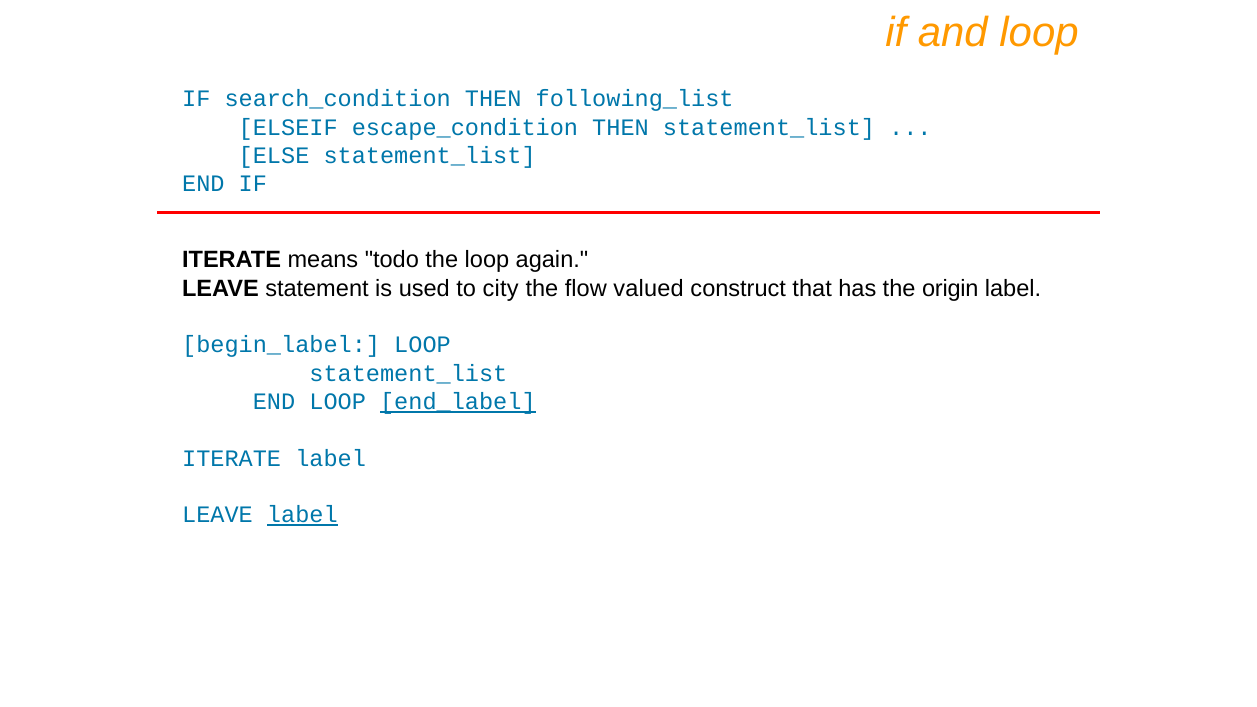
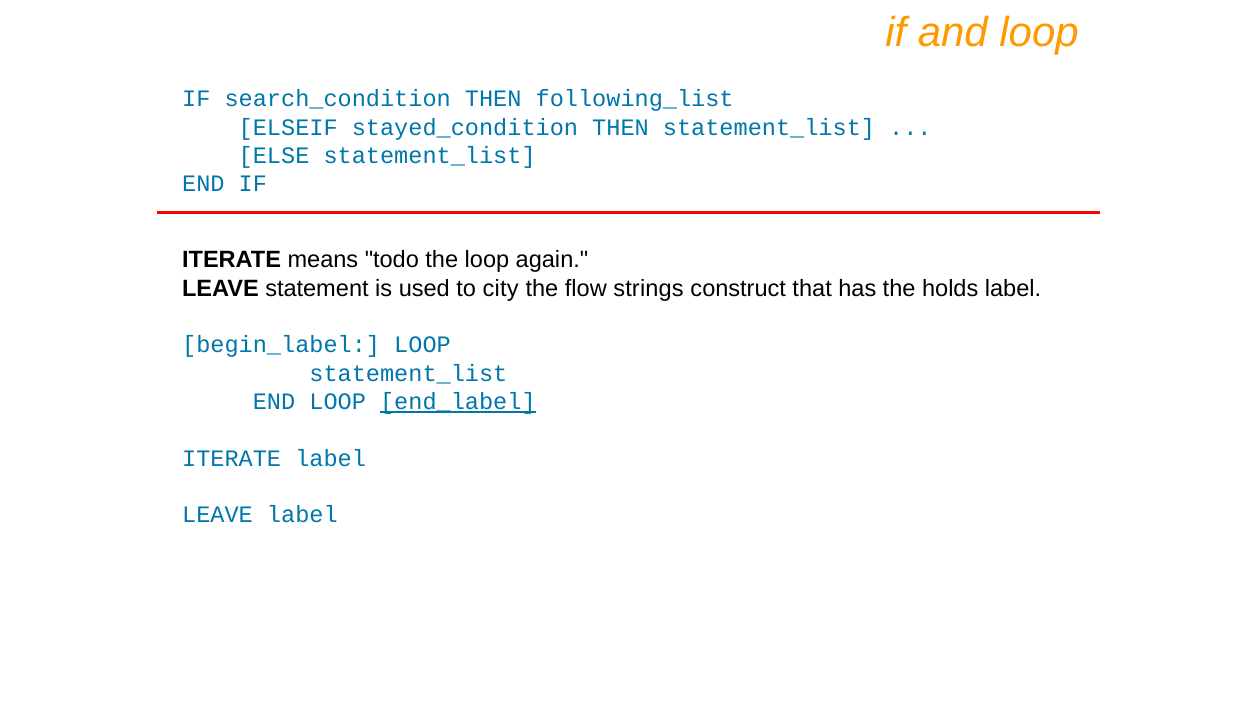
escape_condition: escape_condition -> stayed_condition
valued: valued -> strings
origin: origin -> holds
label at (302, 515) underline: present -> none
